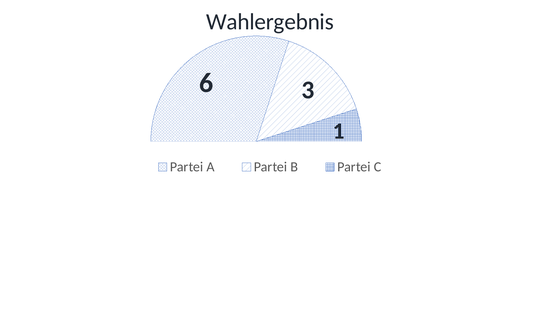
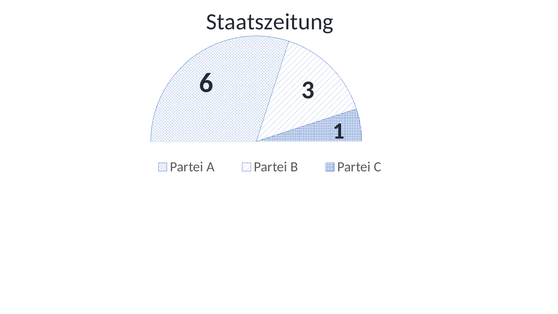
Wahlergebnis: Wahlergebnis -> Staatszeitung
